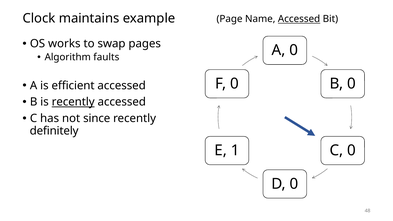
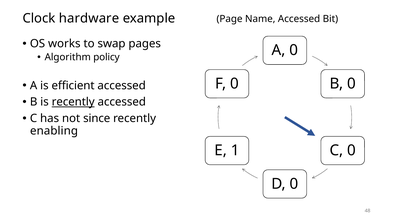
maintains: maintains -> hardware
Accessed at (299, 19) underline: present -> none
faults: faults -> policy
definitely: definitely -> enabling
